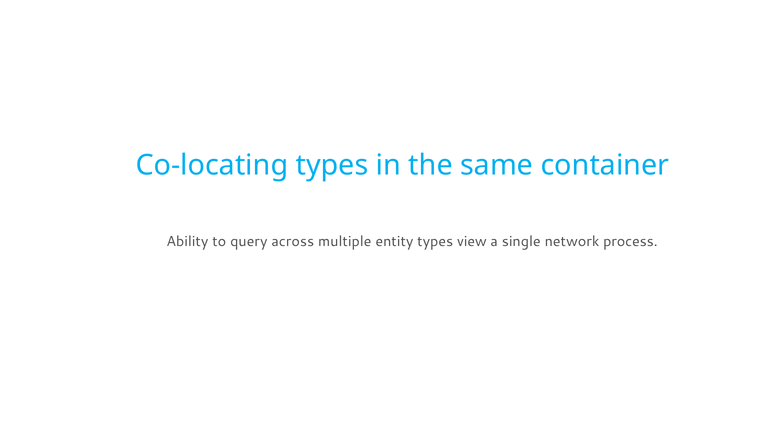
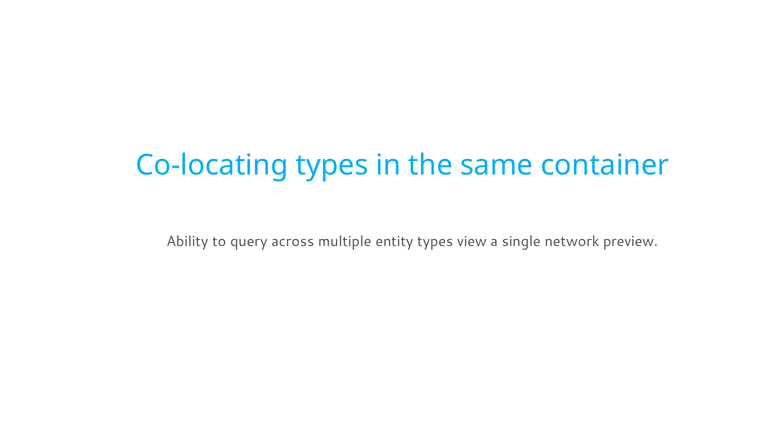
process: process -> preview
